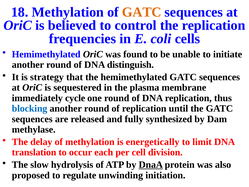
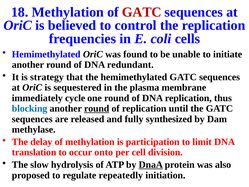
GATC at (142, 12) colour: orange -> red
distinguish: distinguish -> redundant
round at (97, 108) underline: none -> present
energetically: energetically -> participation
each: each -> onto
unwinding: unwinding -> repeatedly
